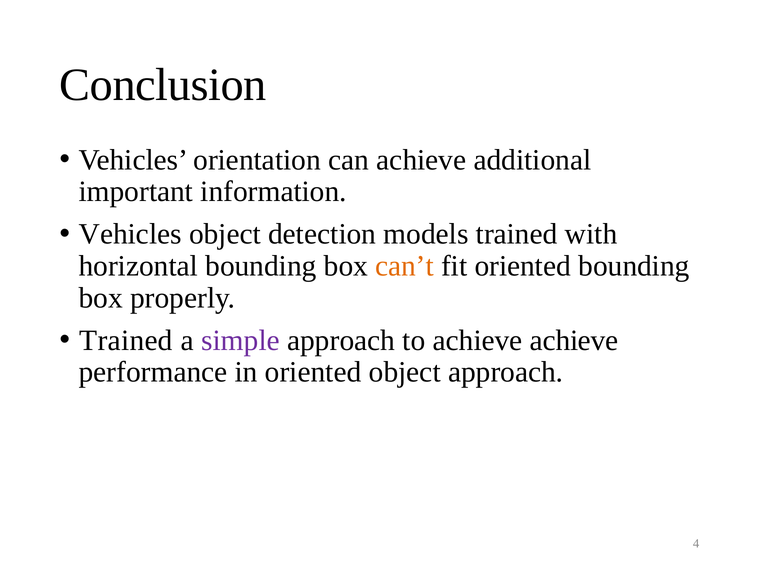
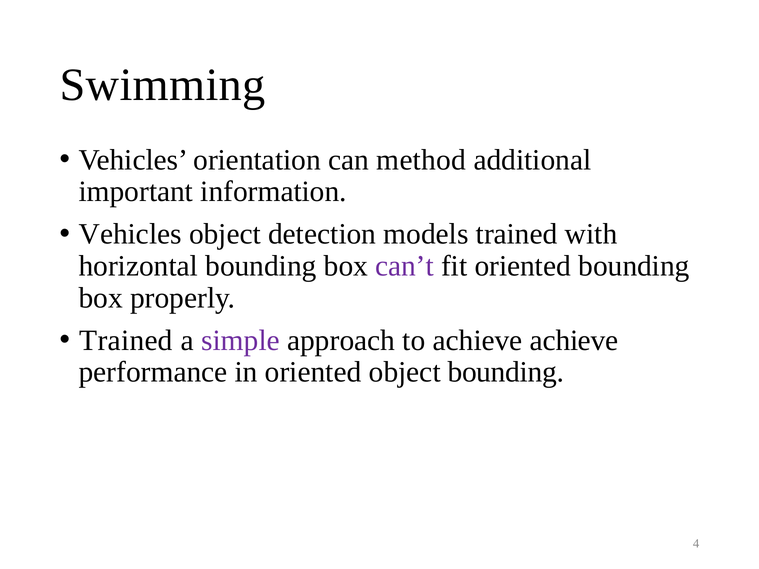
Conclusion: Conclusion -> Swimming
can achieve: achieve -> method
can’t colour: orange -> purple
object approach: approach -> bounding
